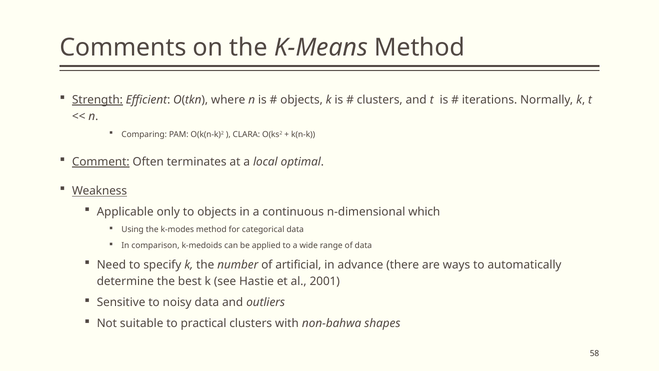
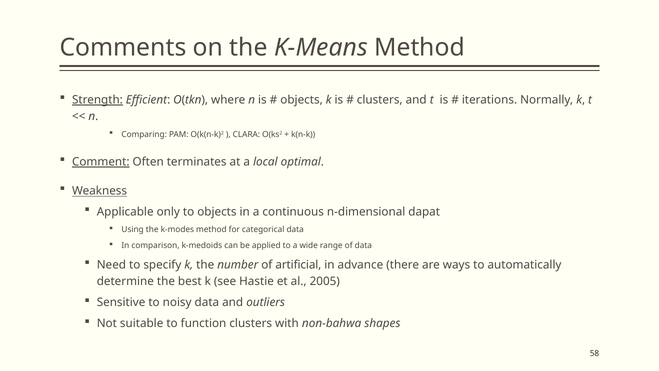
which: which -> dapat
2001: 2001 -> 2005
practical: practical -> function
